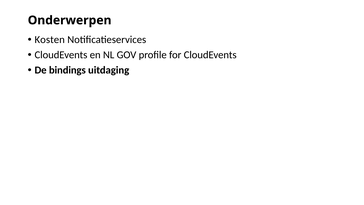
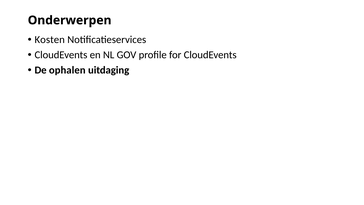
bindings: bindings -> ophalen
